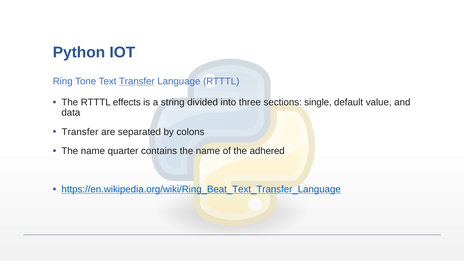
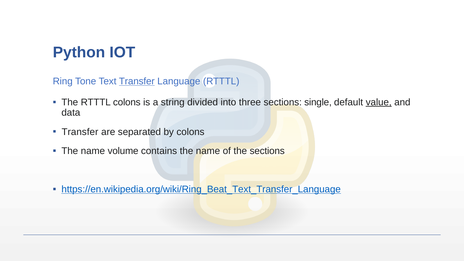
RTTTL effects: effects -> colons
value underline: none -> present
quarter: quarter -> volume
the adhered: adhered -> sections
